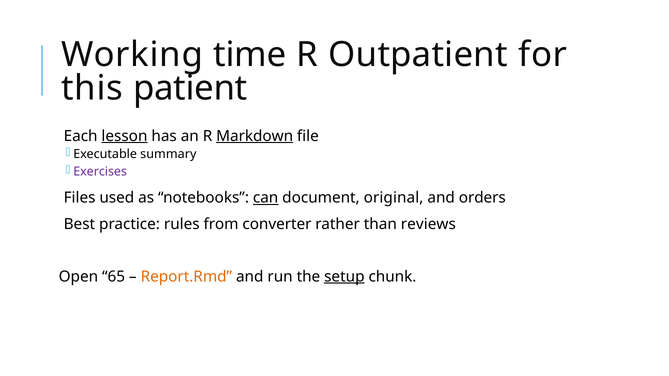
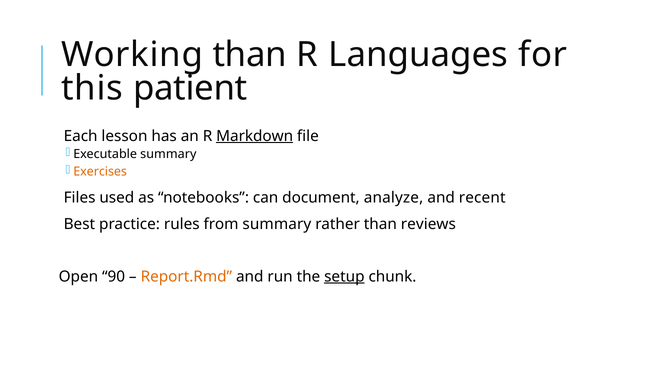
Working time: time -> than
Outpatient: Outpatient -> Languages
lesson underline: present -> none
Exercises colour: purple -> orange
can underline: present -> none
original: original -> analyze
orders: orders -> recent
from converter: converter -> summary
65: 65 -> 90
